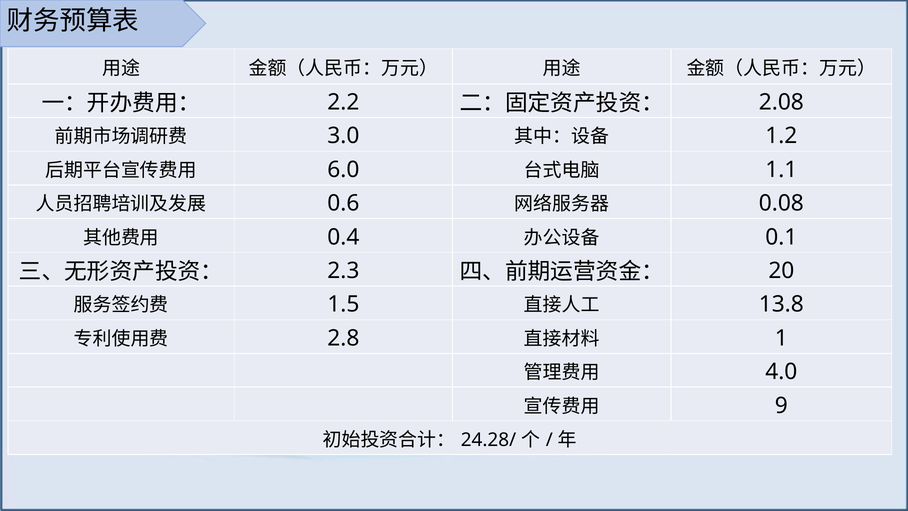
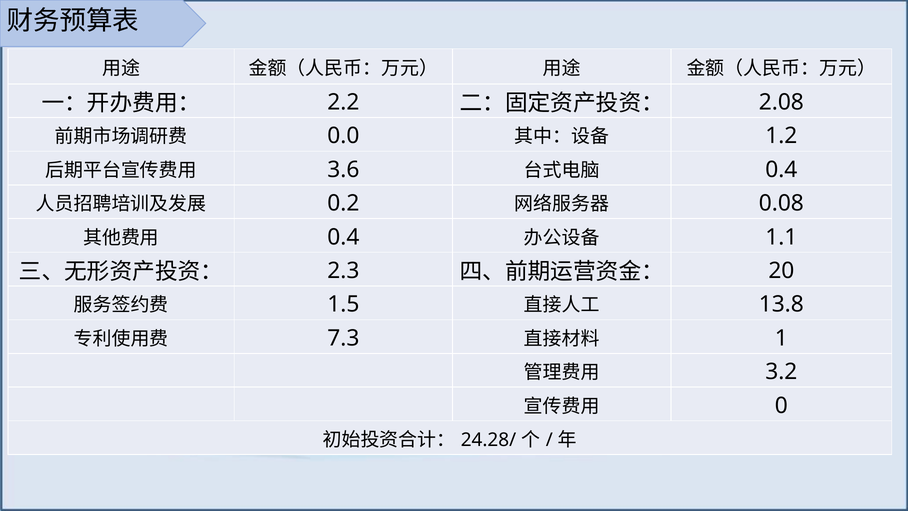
3.0: 3.0 -> 0.0
6.0: 6.0 -> 3.6
1.1 at (781, 170): 1.1 -> 0.4
0.6: 0.6 -> 0.2
0.1: 0.1 -> 1.1
2.8: 2.8 -> 7.3
4.0: 4.0 -> 3.2
9: 9 -> 0
